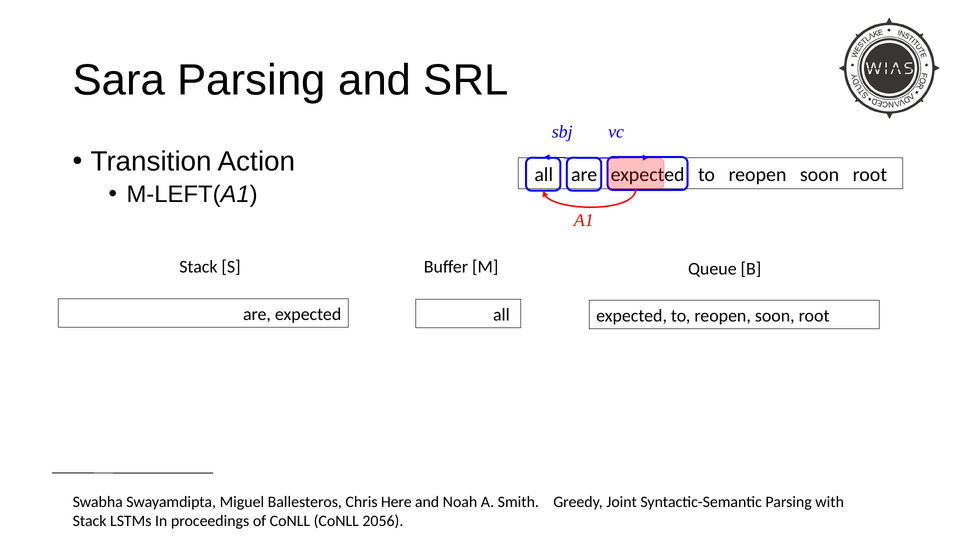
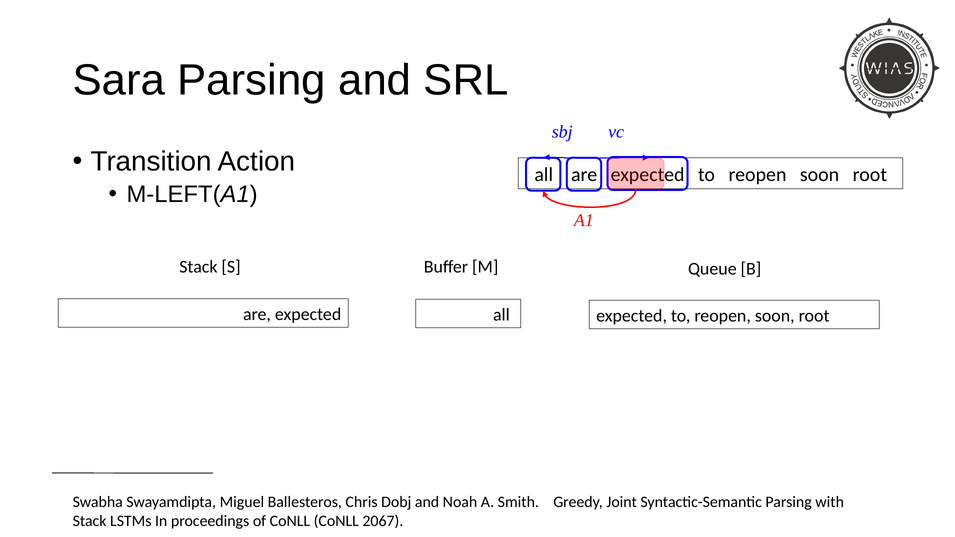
Here: Here -> Dobj
2056: 2056 -> 2067
